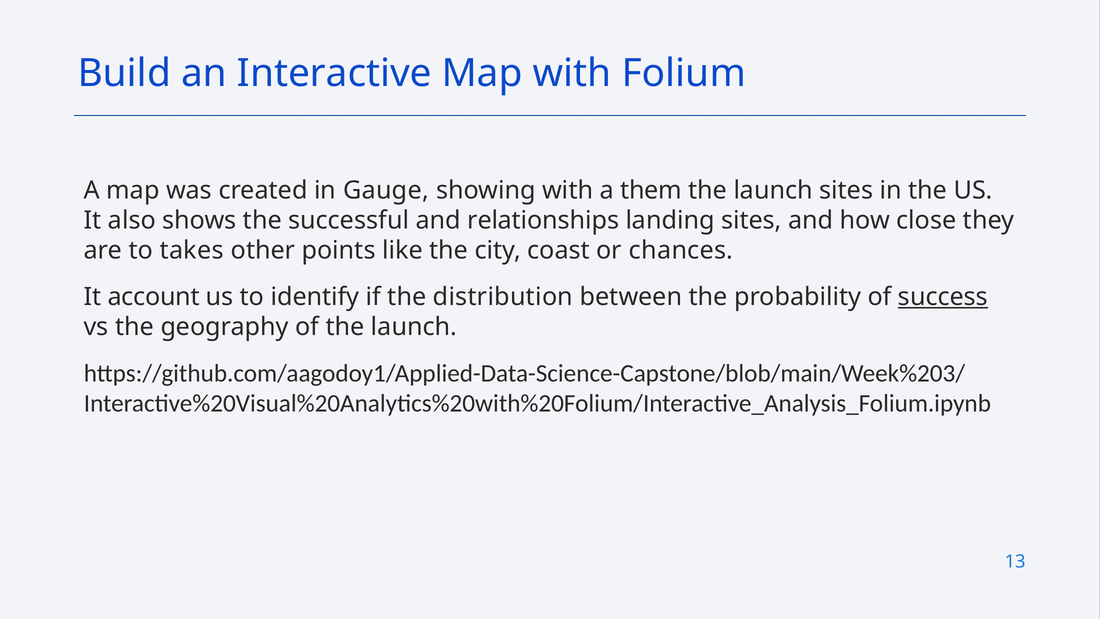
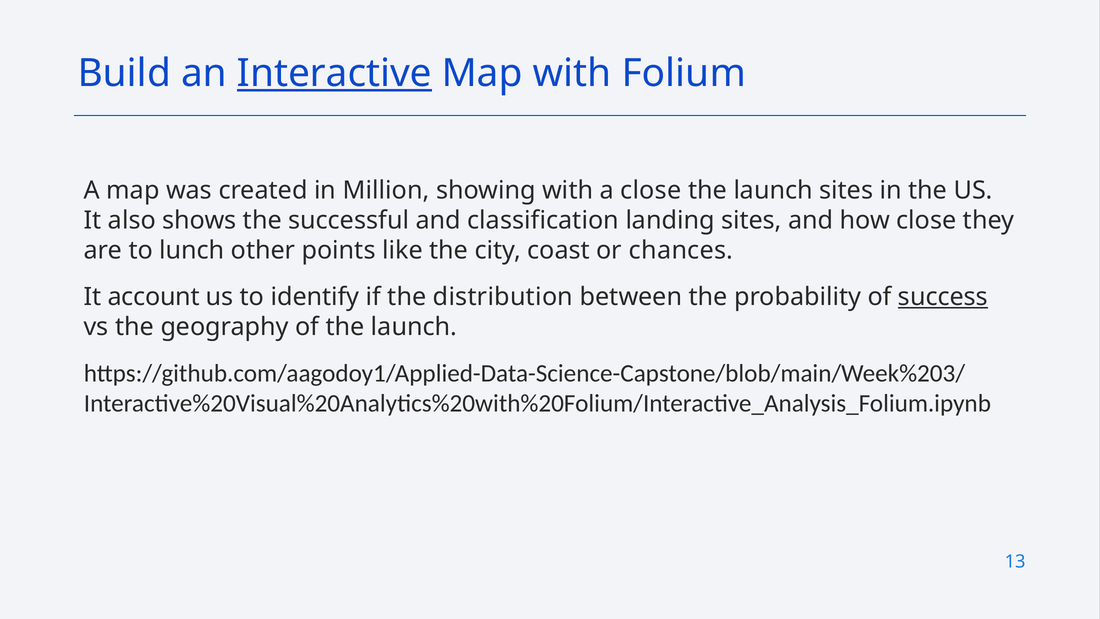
Interactive underline: none -> present
Gauge: Gauge -> Million
a them: them -> close
relationships: relationships -> classification
takes: takes -> lunch
